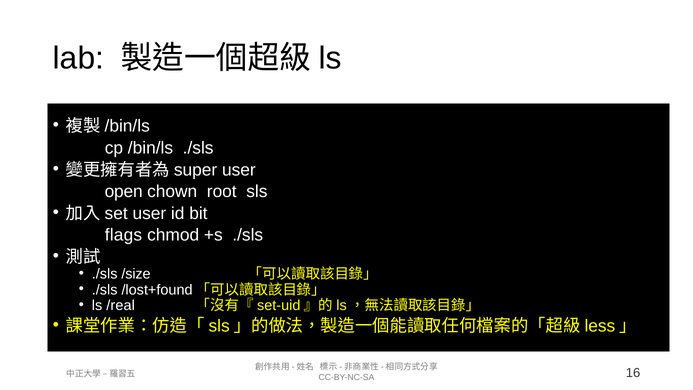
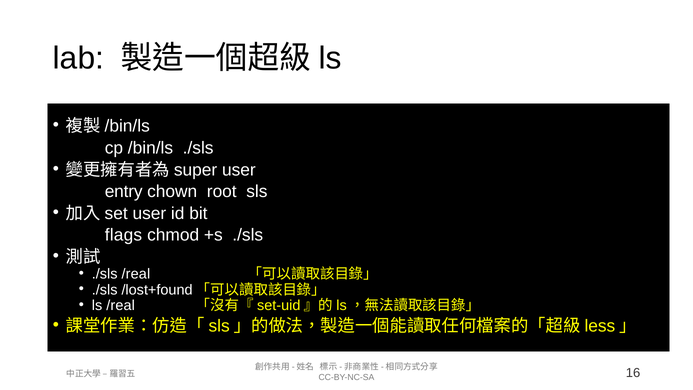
open: open -> entry
./sls /size: /size -> /real
